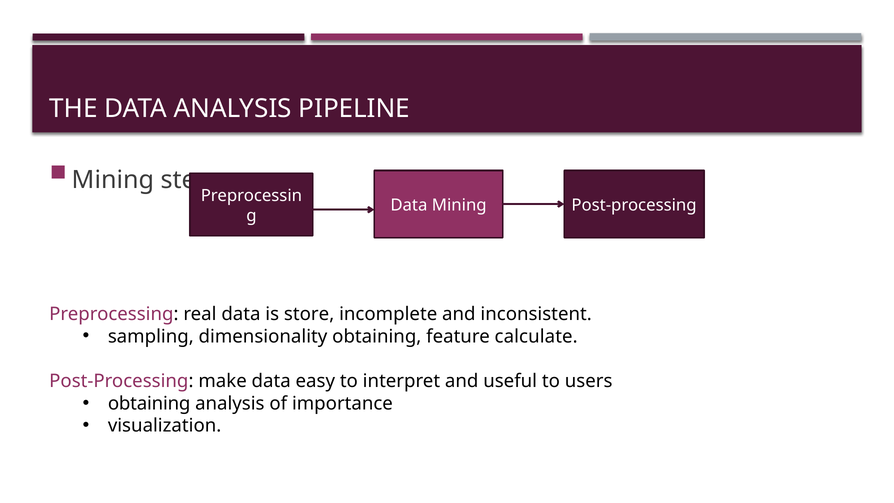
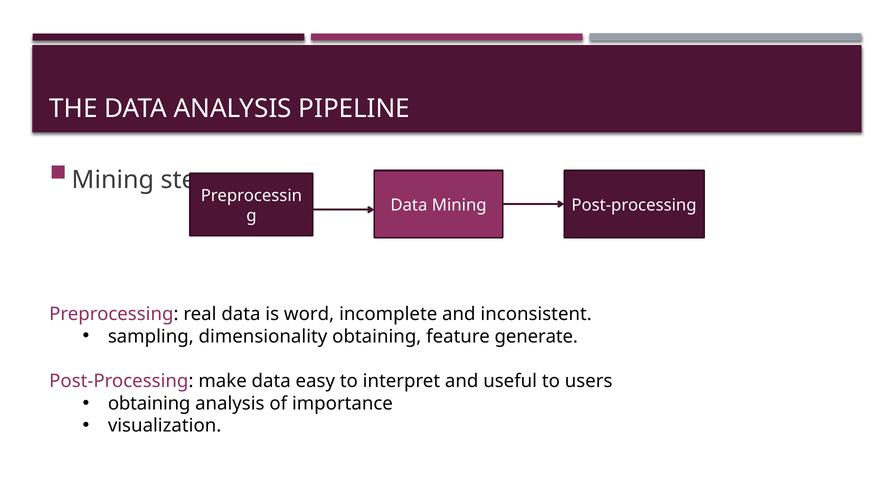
store: store -> word
calculate: calculate -> generate
